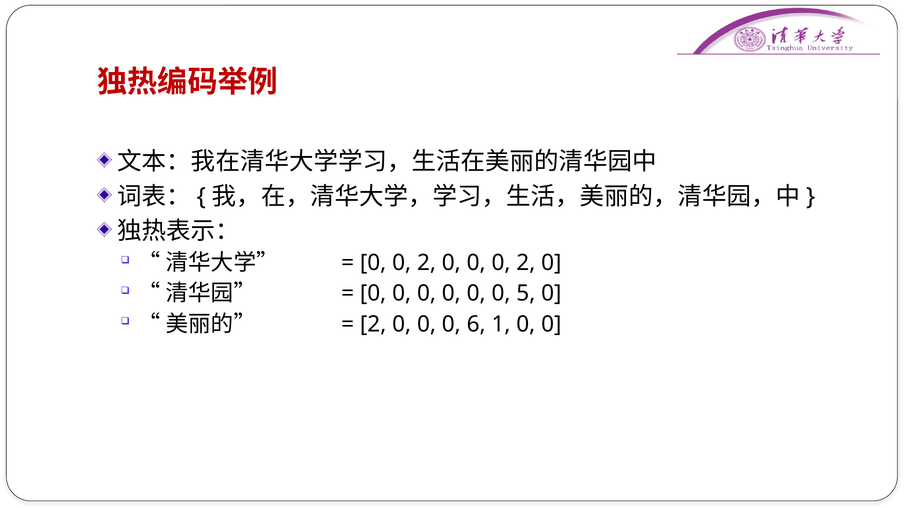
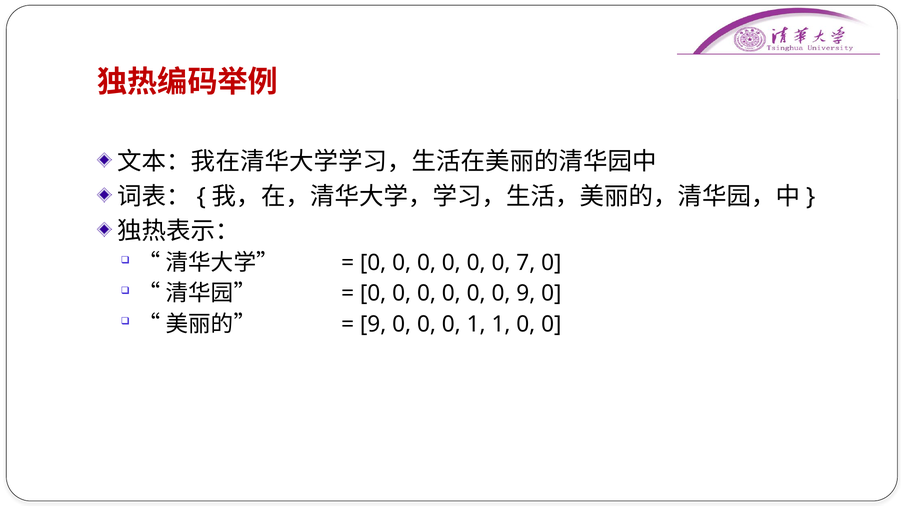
2 at (427, 263): 2 -> 0
0 0 0 2: 2 -> 7
0 5: 5 -> 9
2 at (373, 324): 2 -> 9
0 6: 6 -> 1
